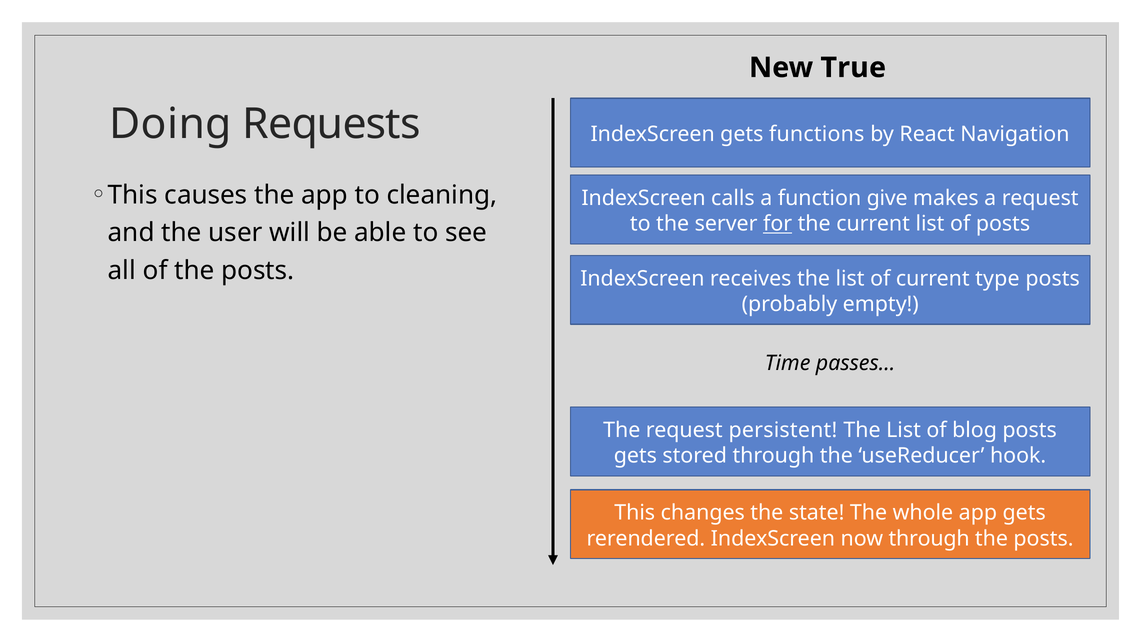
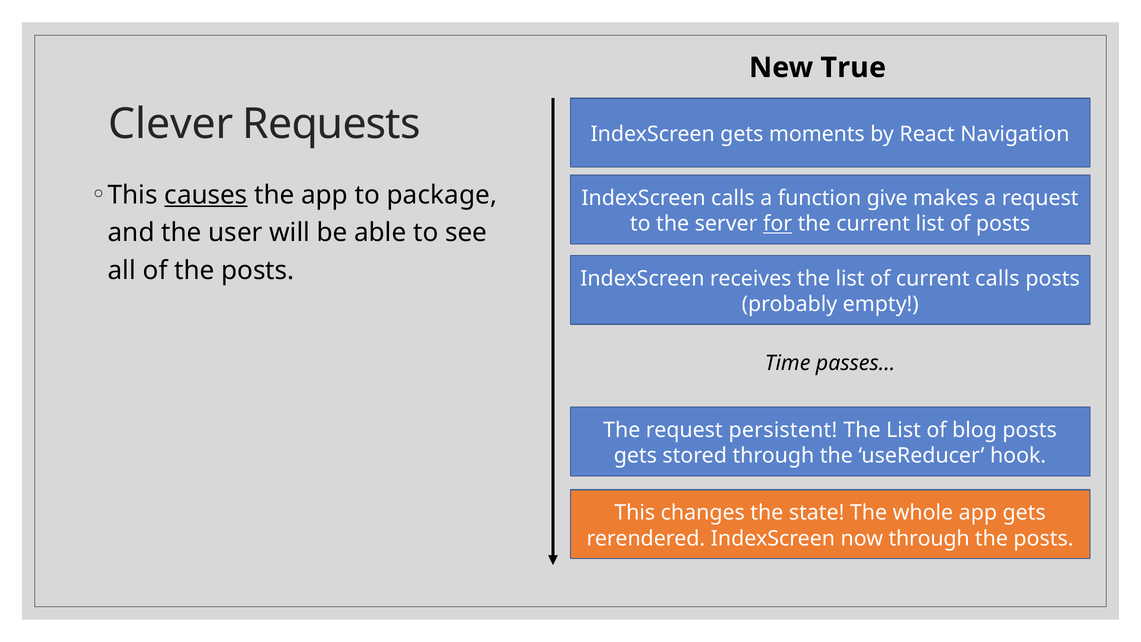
Doing: Doing -> Clever
functions: functions -> moments
causes underline: none -> present
cleaning: cleaning -> package
current type: type -> calls
